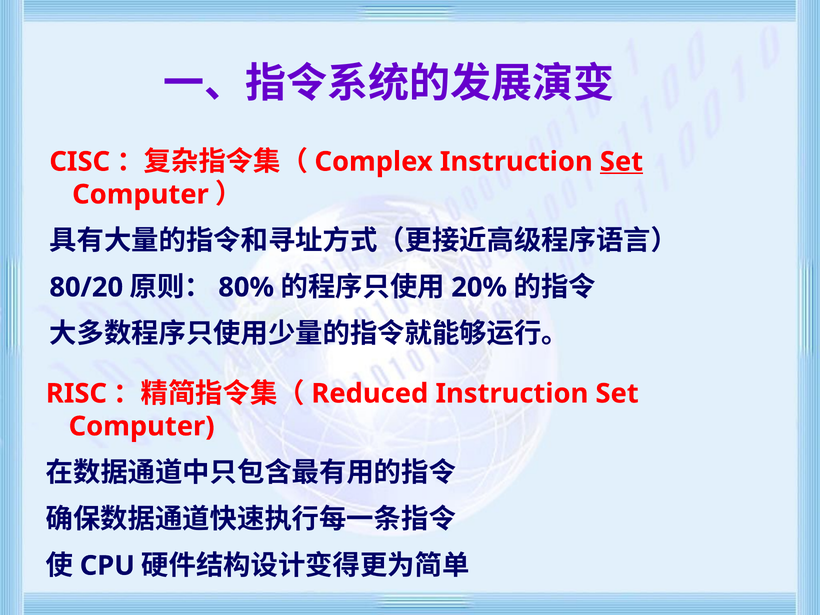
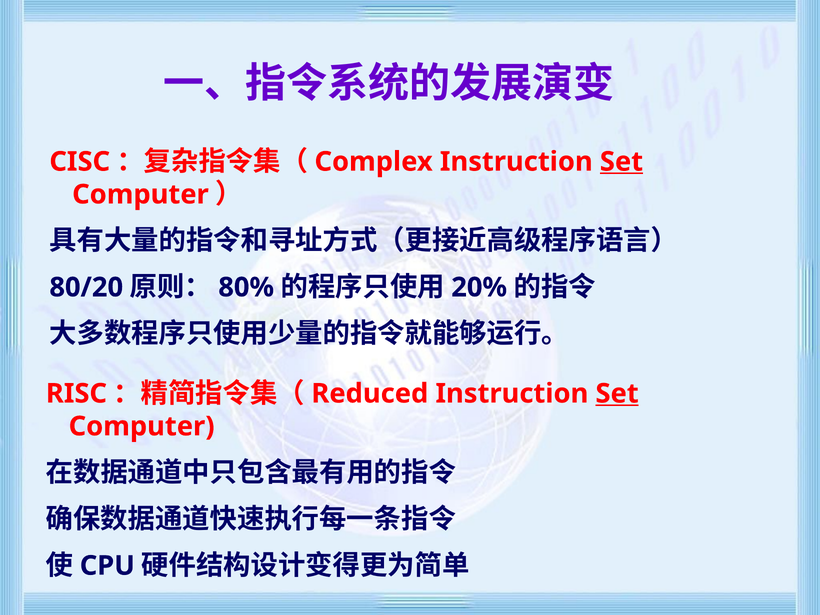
Set at (617, 394) underline: none -> present
